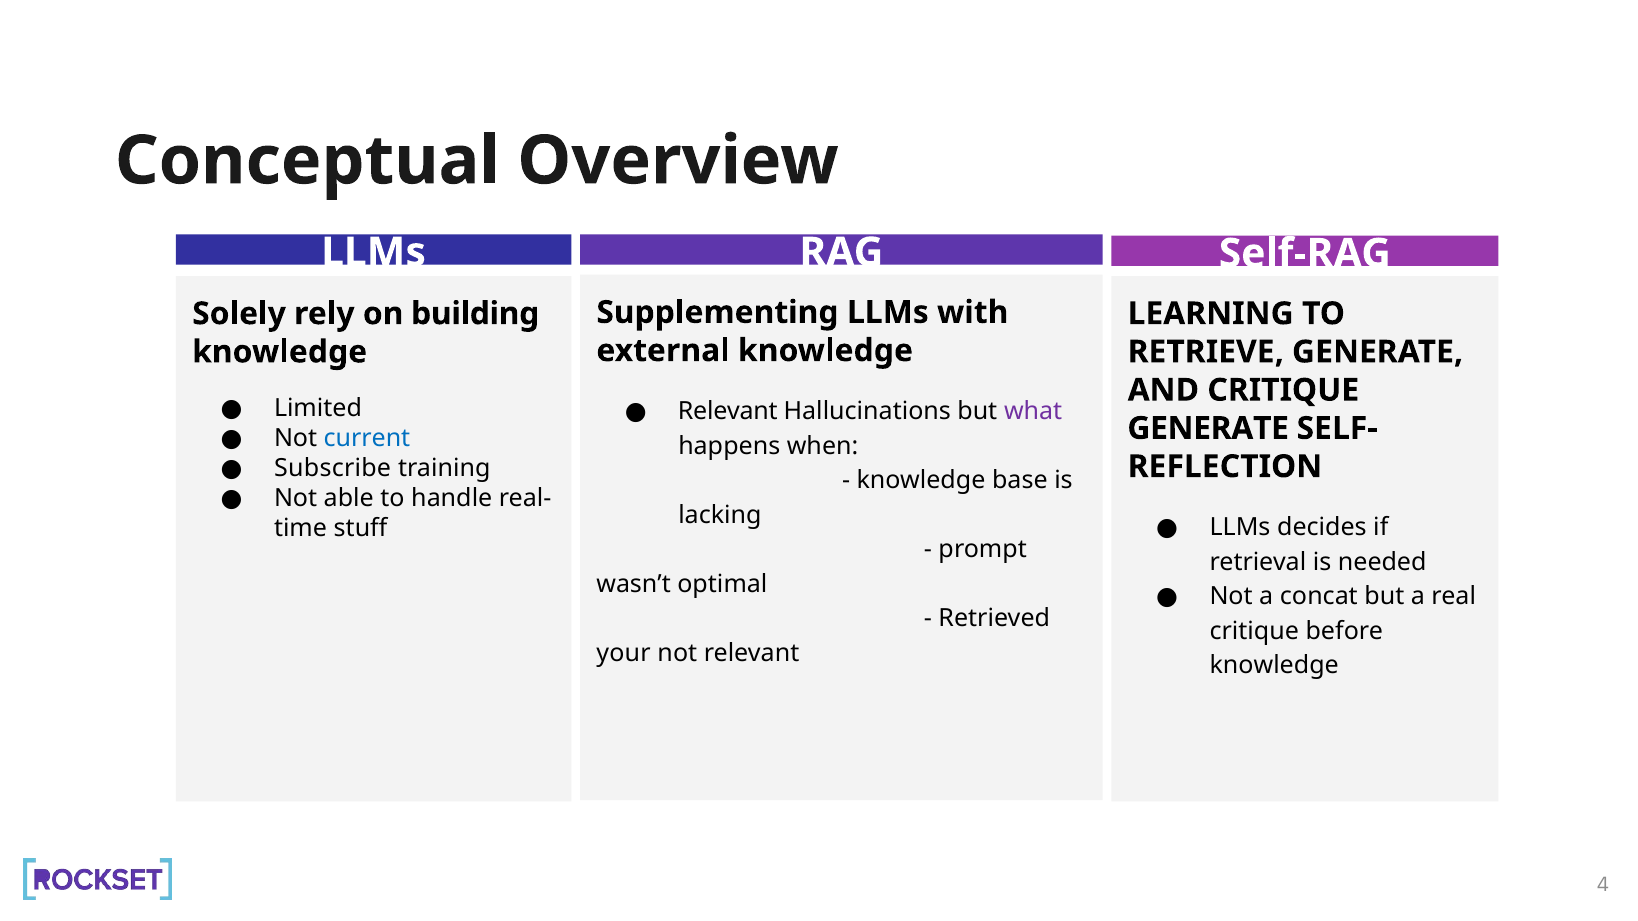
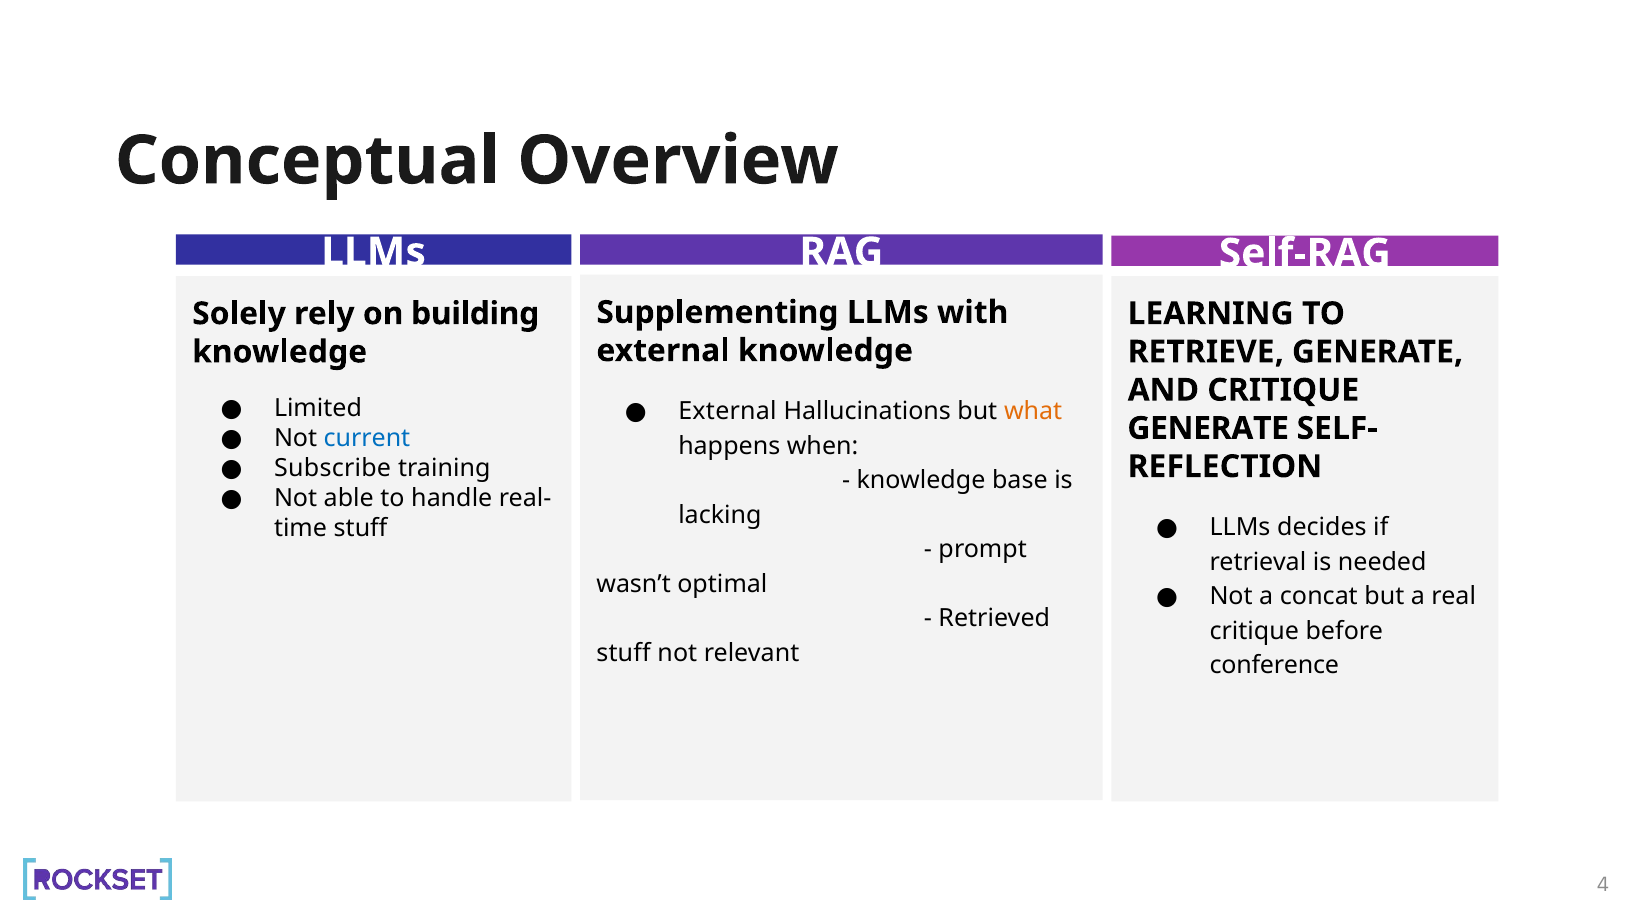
Relevant at (728, 412): Relevant -> External
what colour: purple -> orange
your at (624, 653): your -> stuff
knowledge at (1274, 666): knowledge -> conference
